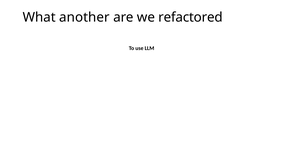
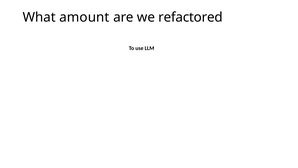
another: another -> amount
